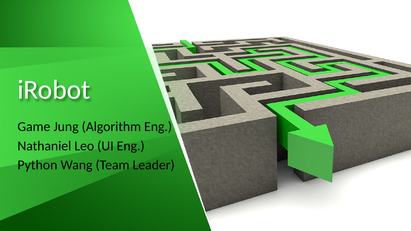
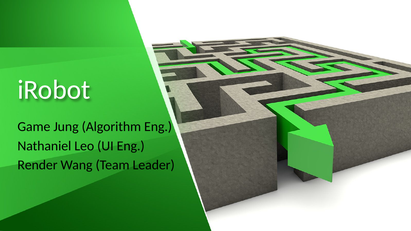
Python: Python -> Render
